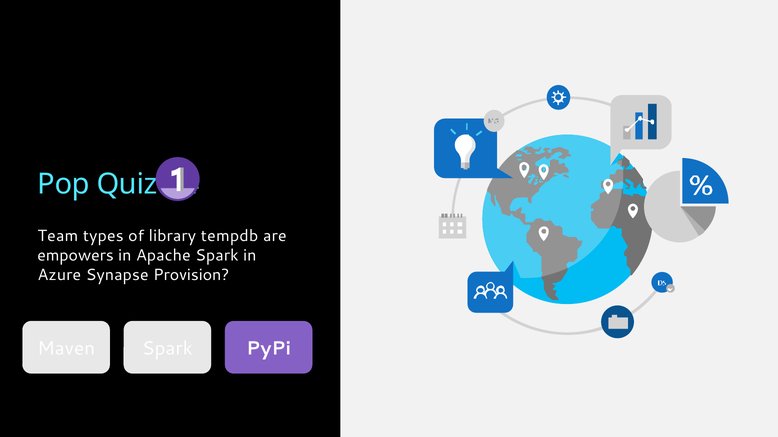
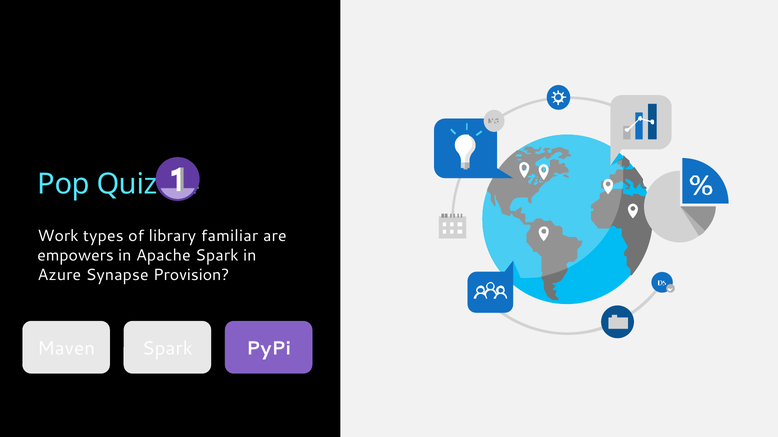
Team: Team -> Work
tempdb: tempdb -> familiar
